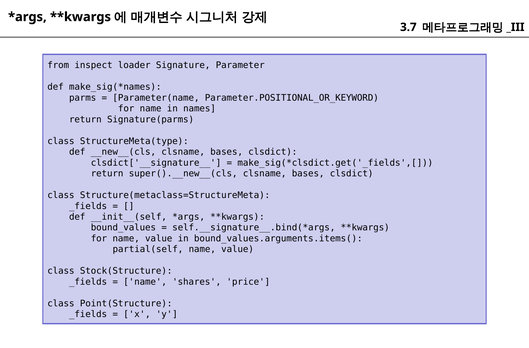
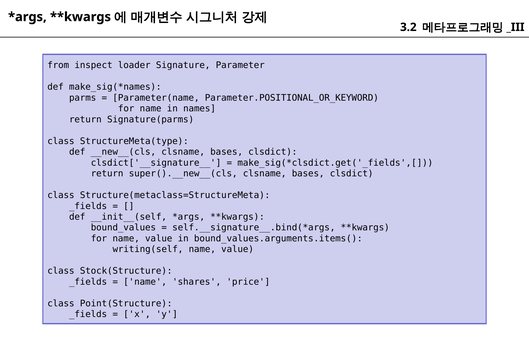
3.7: 3.7 -> 3.2
partial(self: partial(self -> writing(self
